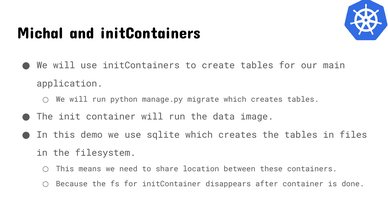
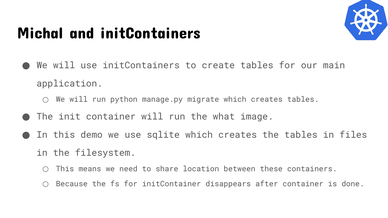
data: data -> what
